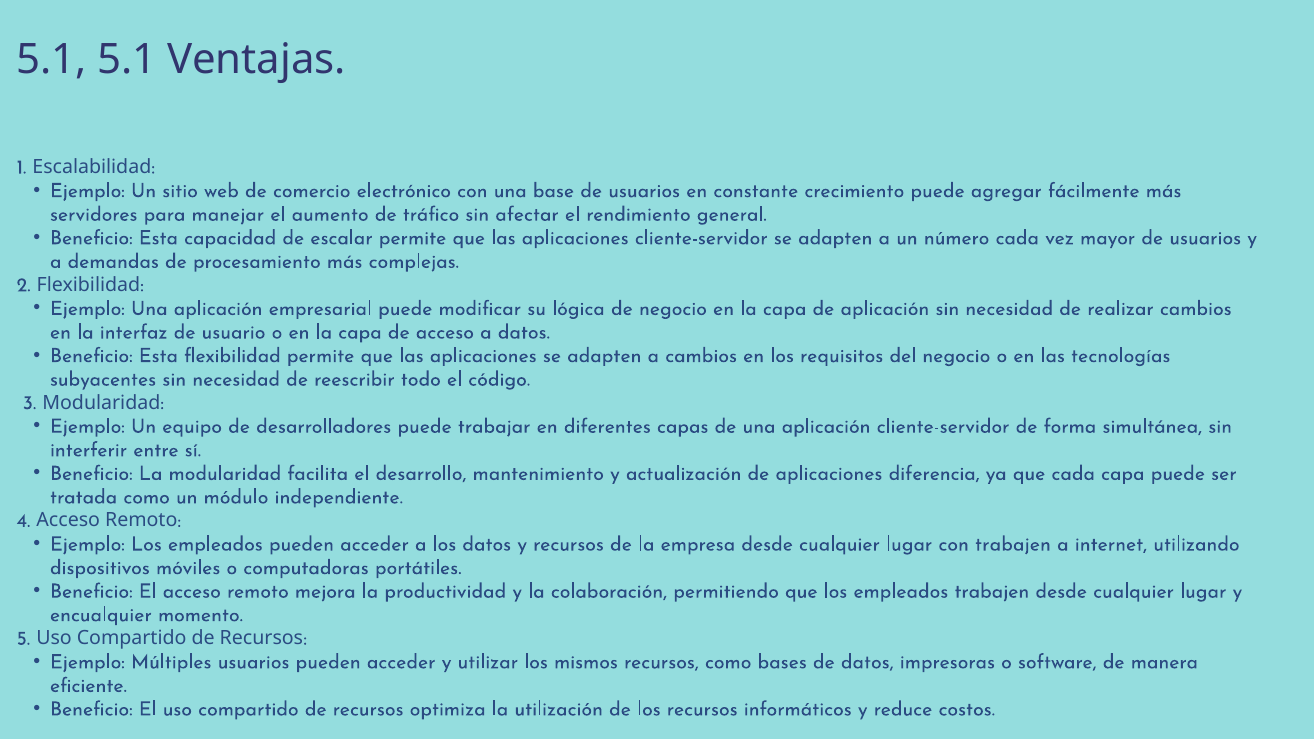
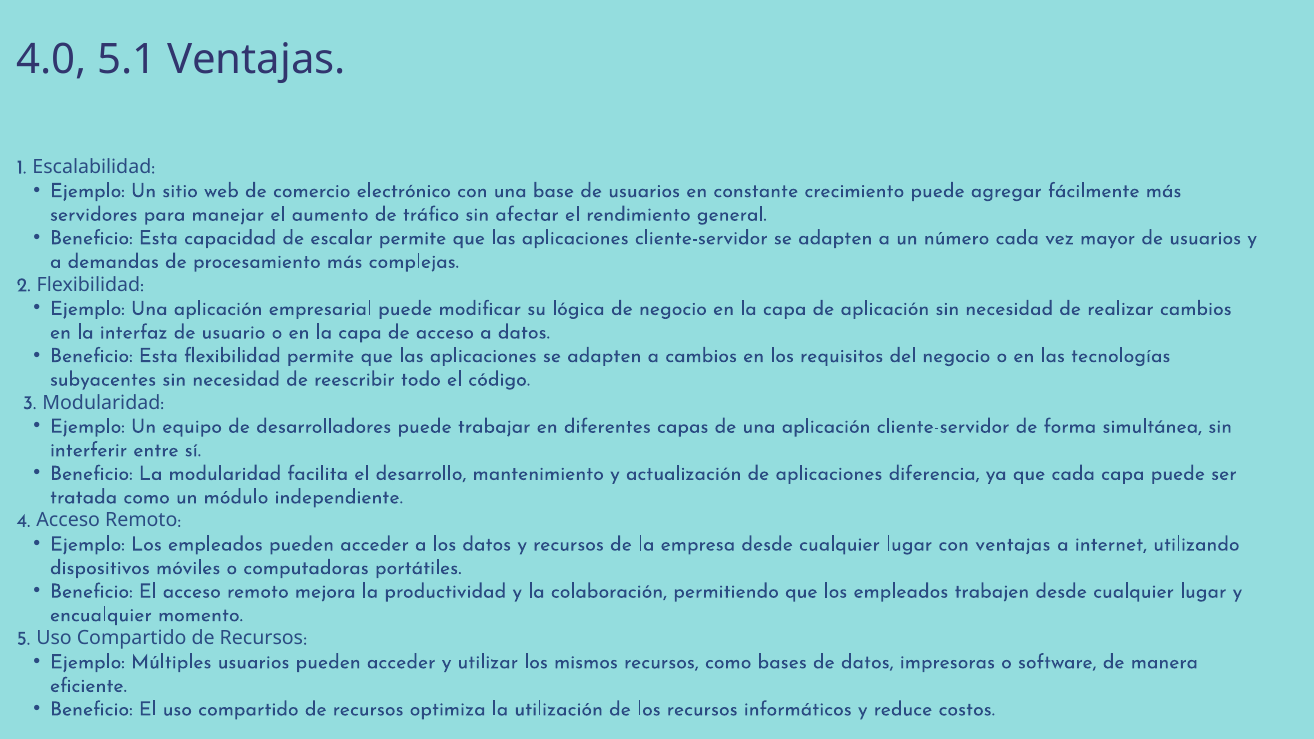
5.1 at (52, 59): 5.1 -> 4.0
con trabajen: trabajen -> ventajas
